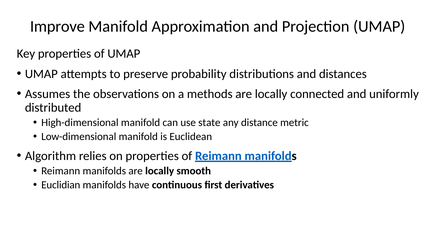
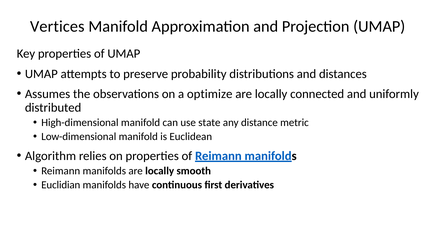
Improve: Improve -> Vertices
methods: methods -> optimize
